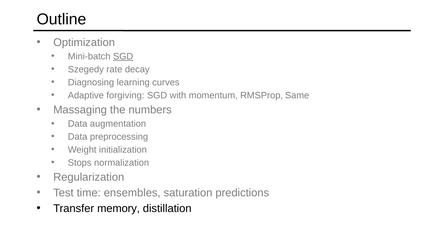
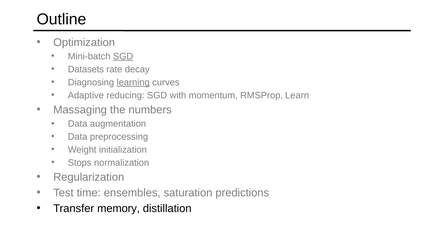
Szegedy: Szegedy -> Datasets
learning underline: none -> present
forgiving: forgiving -> reducing
Same: Same -> Learn
